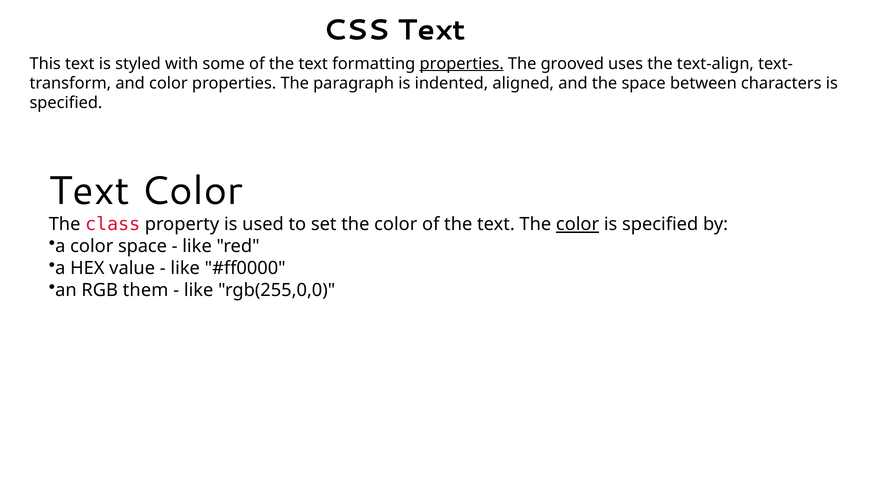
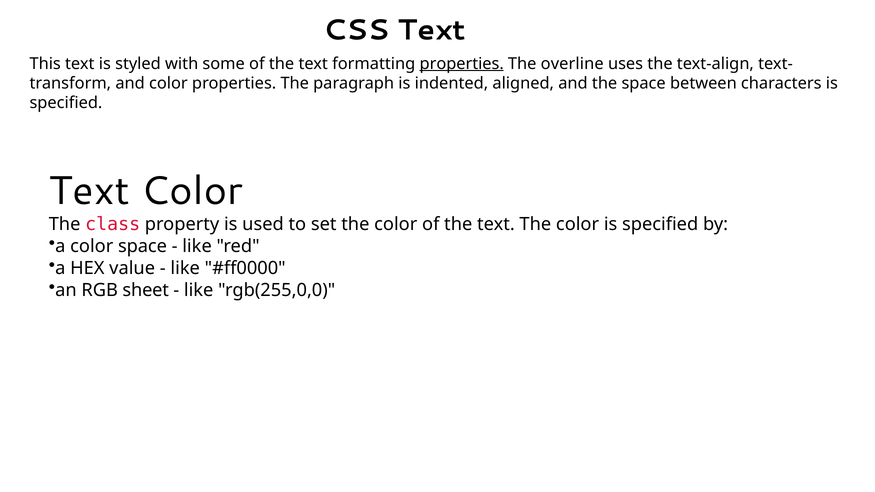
grooved: grooved -> overline
color at (578, 224) underline: present -> none
them: them -> sheet
